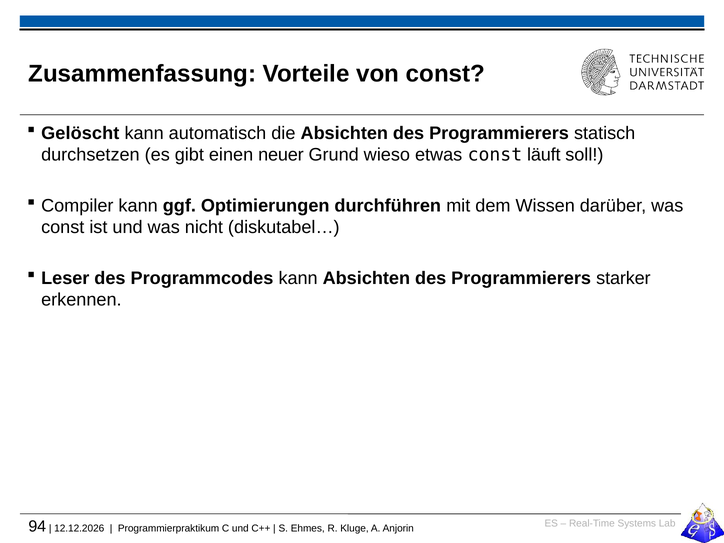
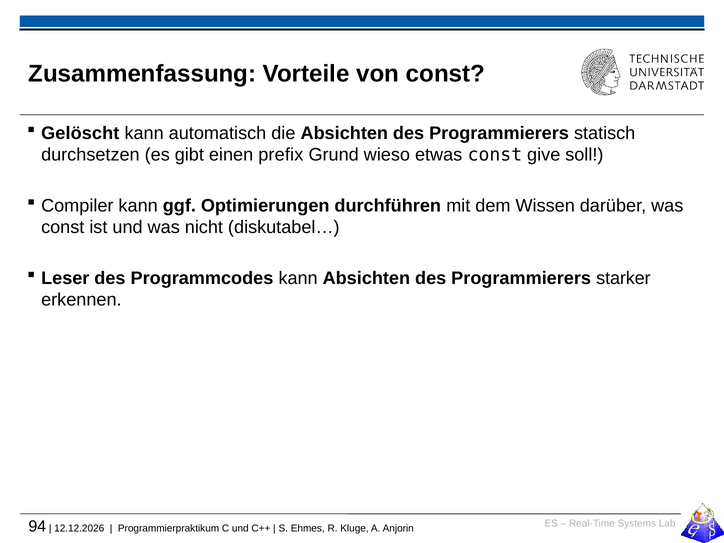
neuer: neuer -> prefix
läuft: läuft -> give
